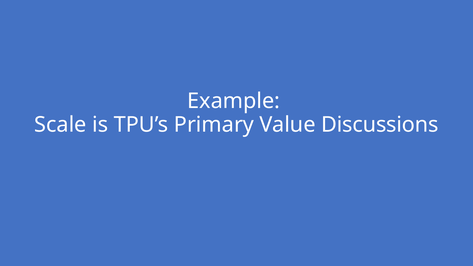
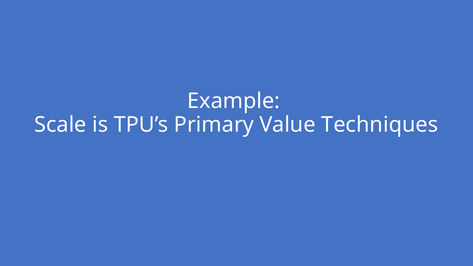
Discussions: Discussions -> Techniques
